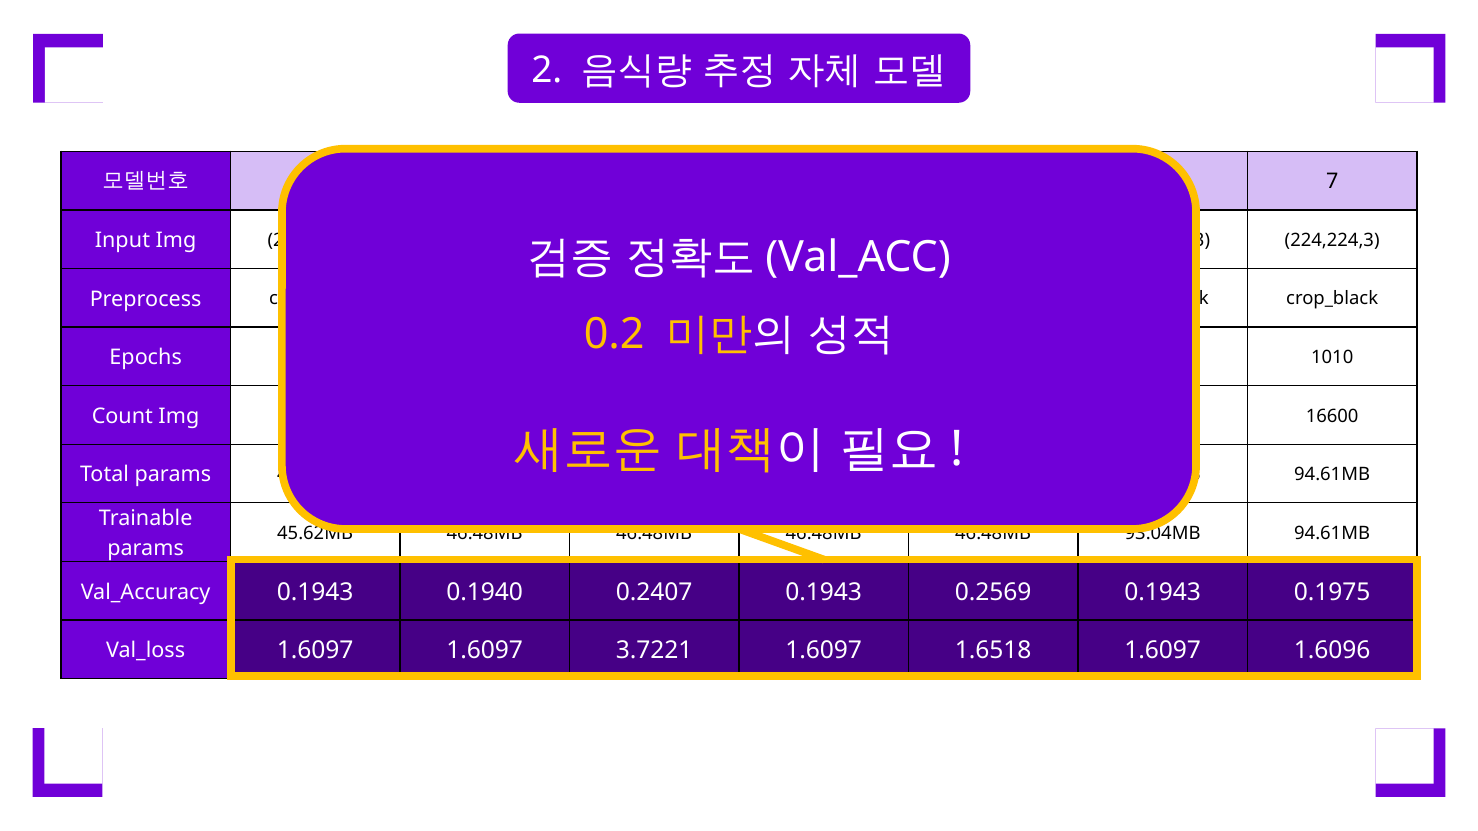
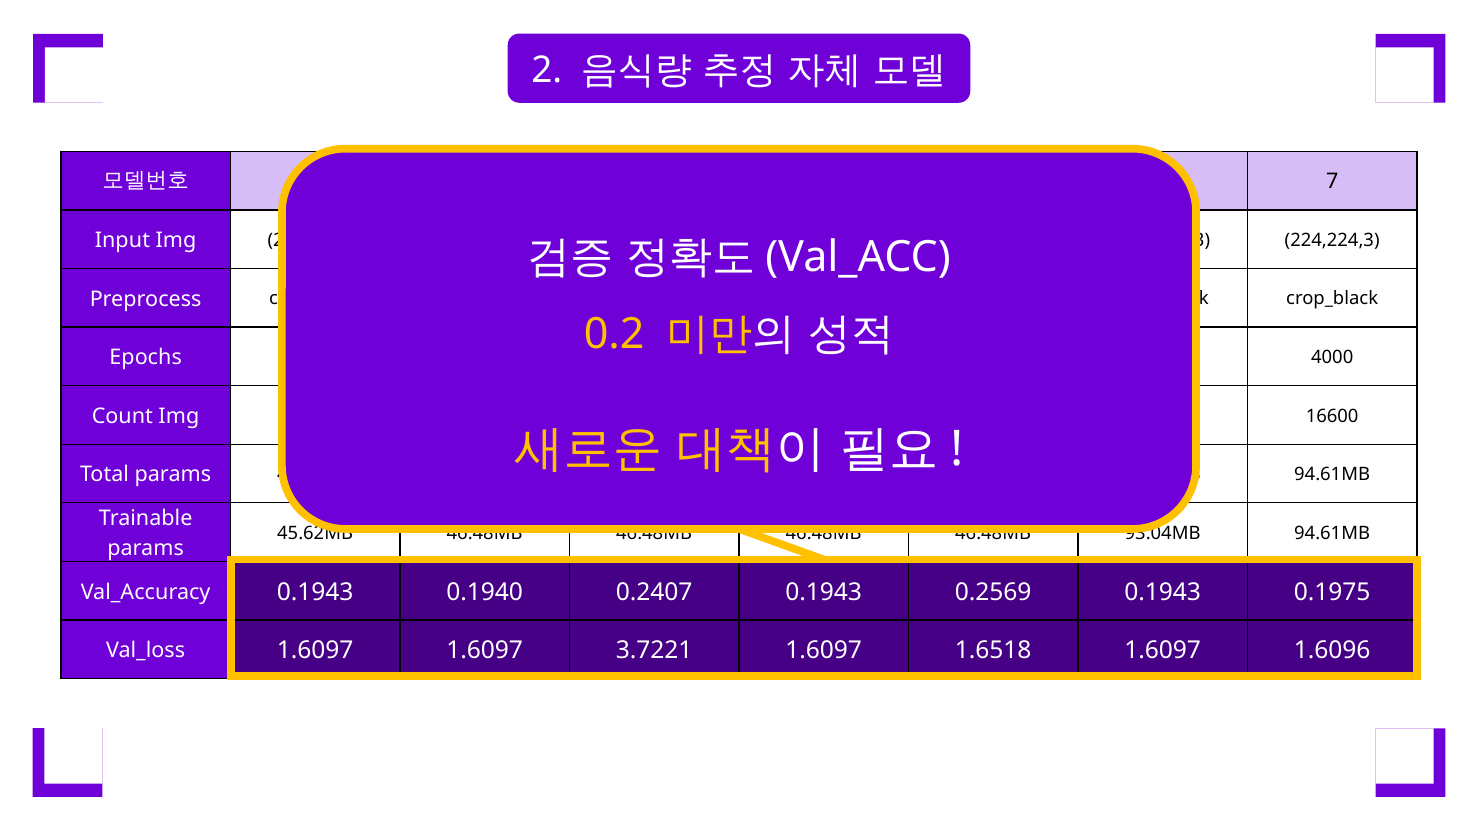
1010: 1010 -> 4000
